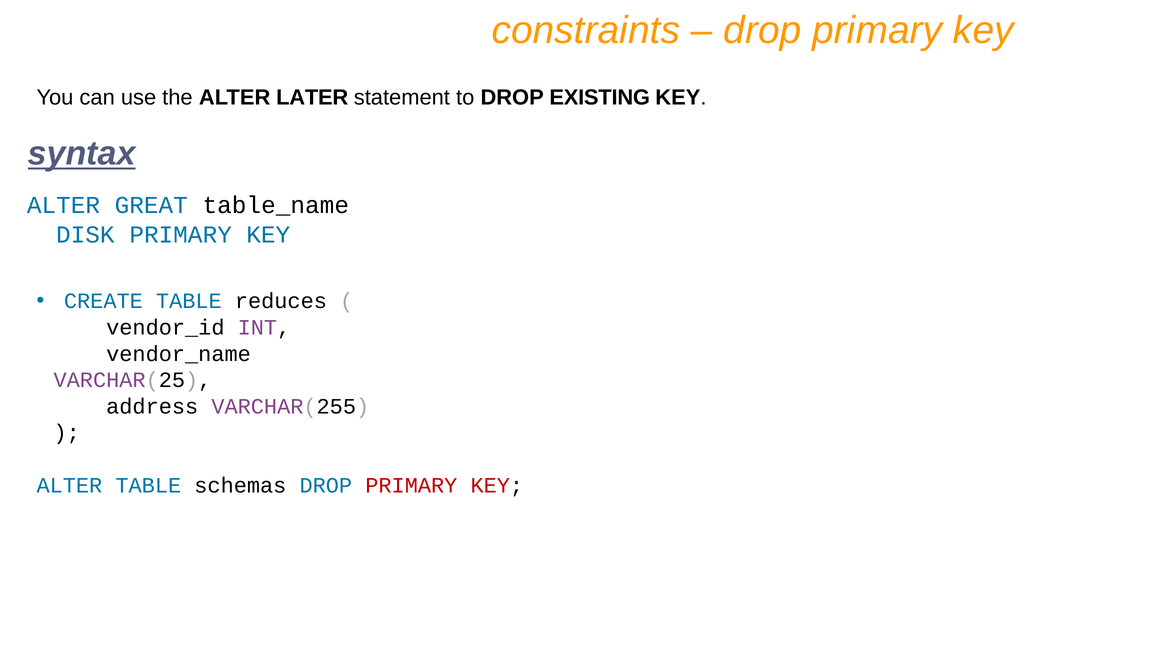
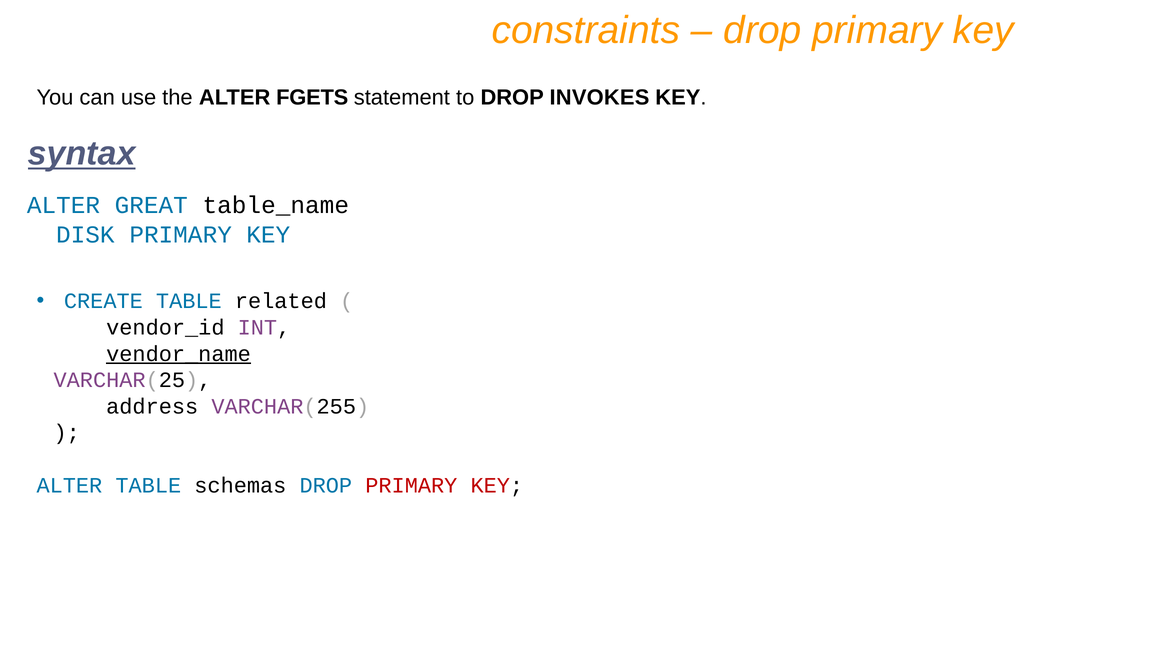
LATER: LATER -> FGETS
EXISTING: EXISTING -> INVOKES
reduces: reduces -> related
vendor_name underline: none -> present
